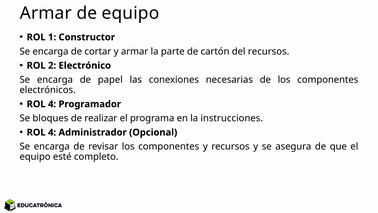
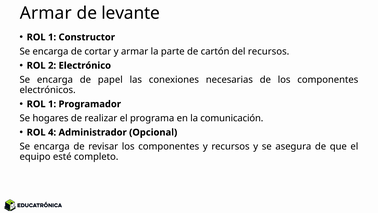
de equipo: equipo -> levante
4 at (52, 104): 4 -> 1
bloques: bloques -> hogares
instrucciones: instrucciones -> comunicación
